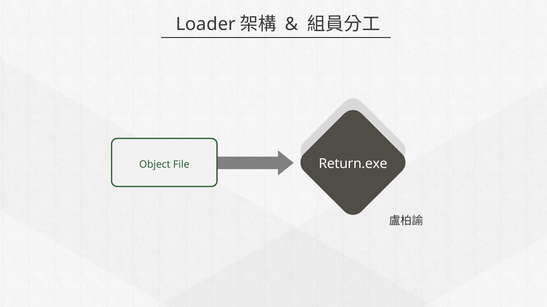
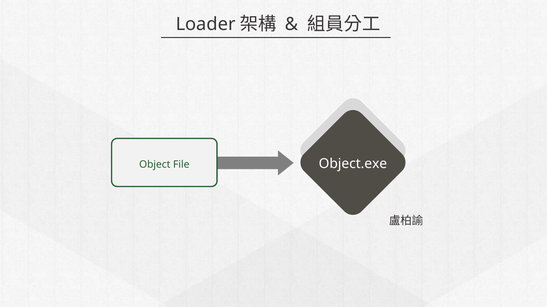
Return.exe: Return.exe -> Object.exe
